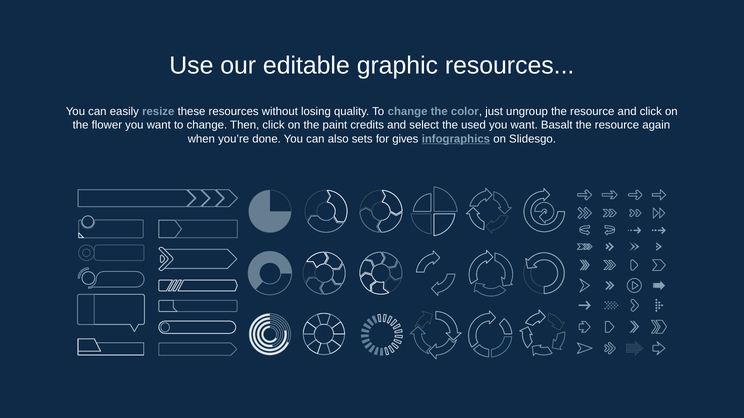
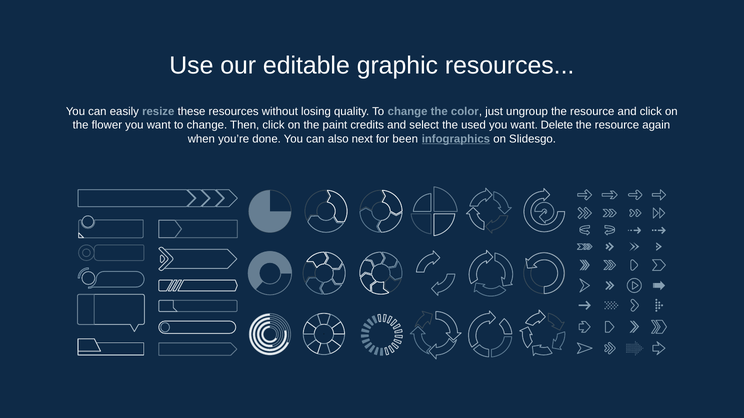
Basalt: Basalt -> Delete
sets: sets -> next
gives: gives -> been
